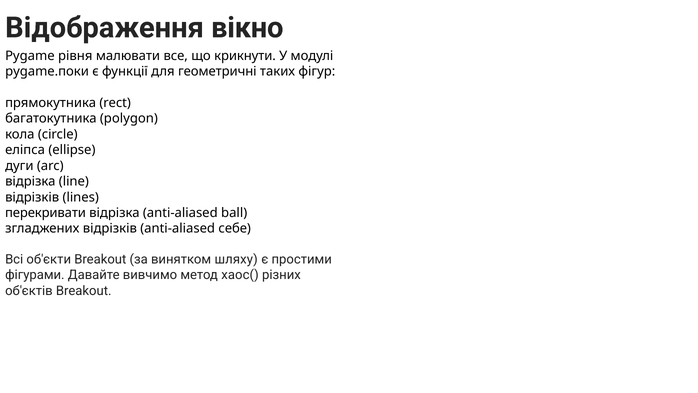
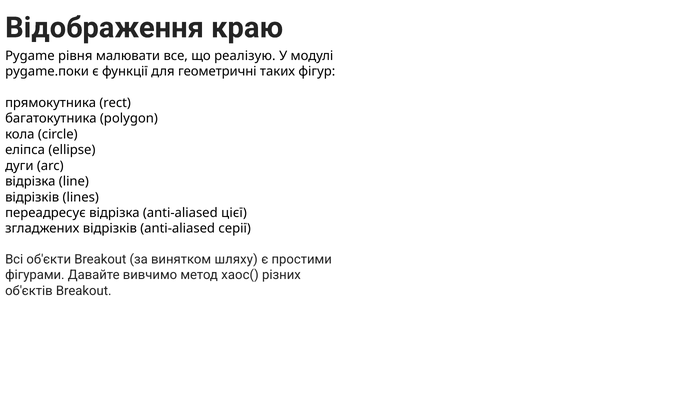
вікно: вікно -> краю
крикнути: крикнути -> реалізую
перекривати: перекривати -> переадресує
ball: ball -> цієї
себе: себе -> серії
